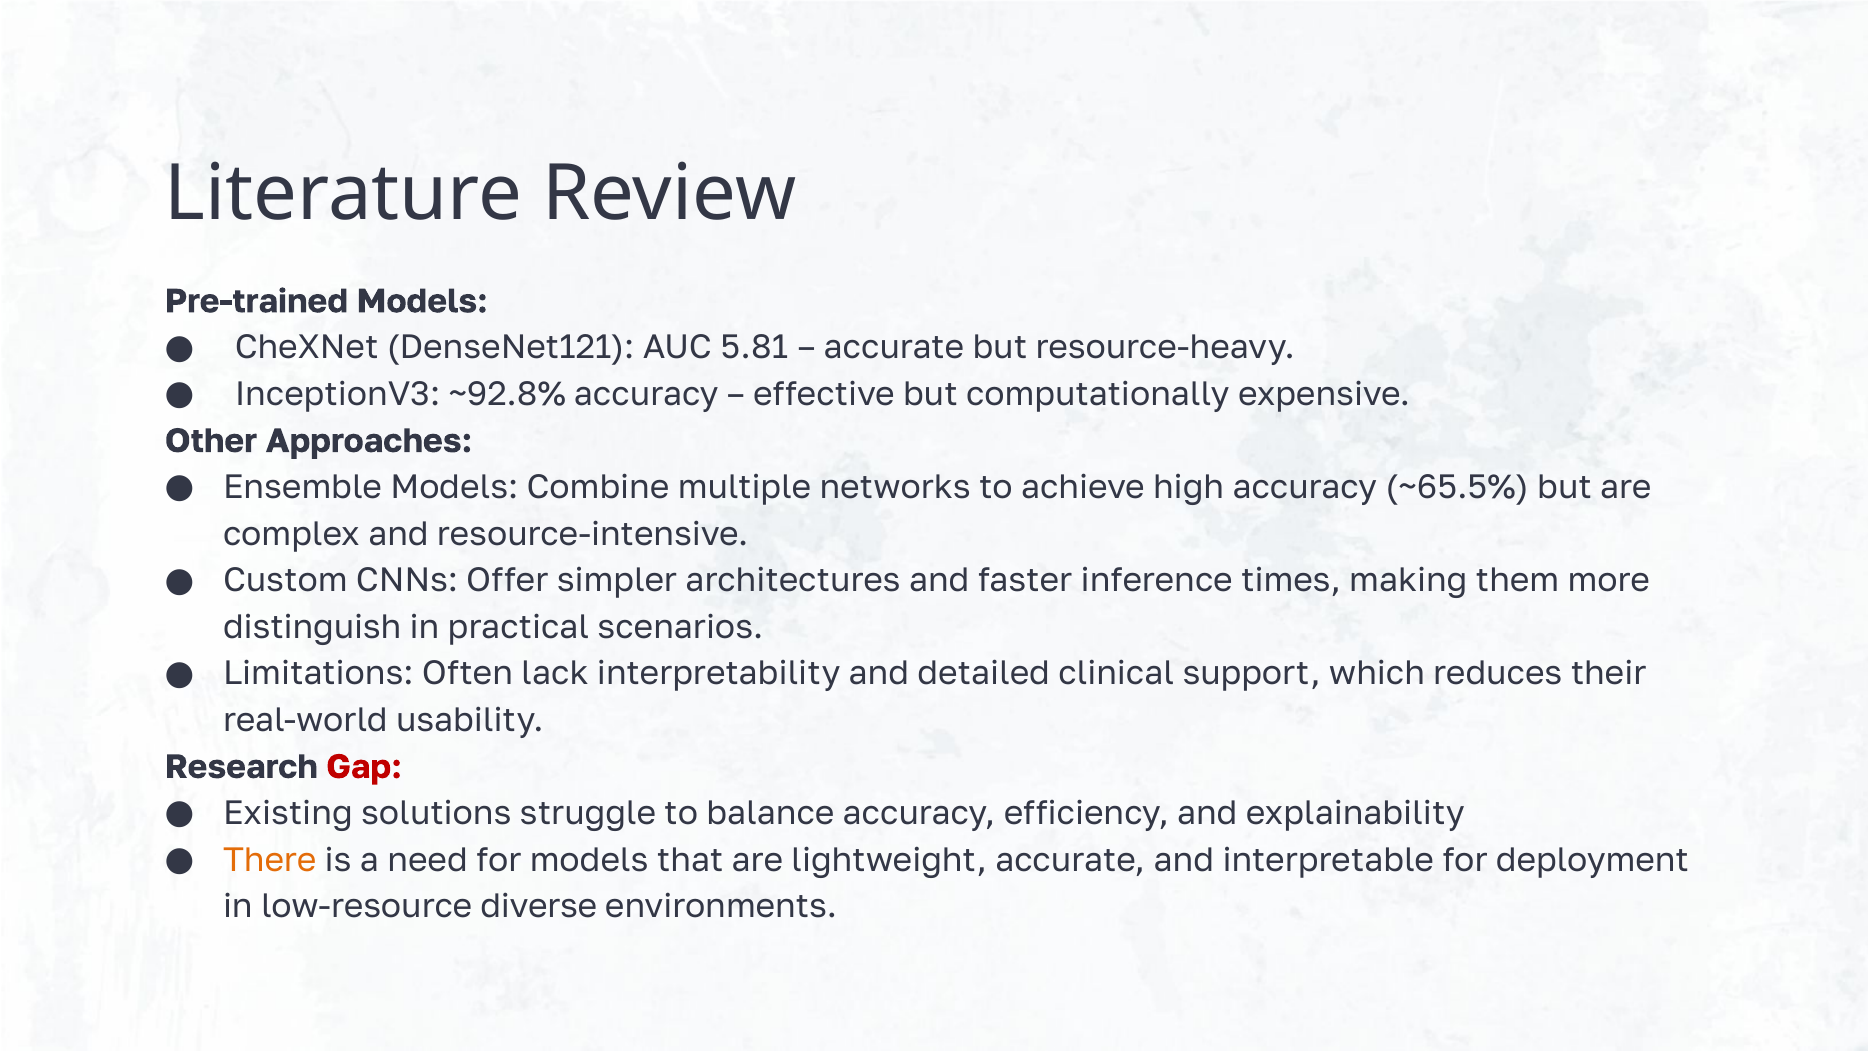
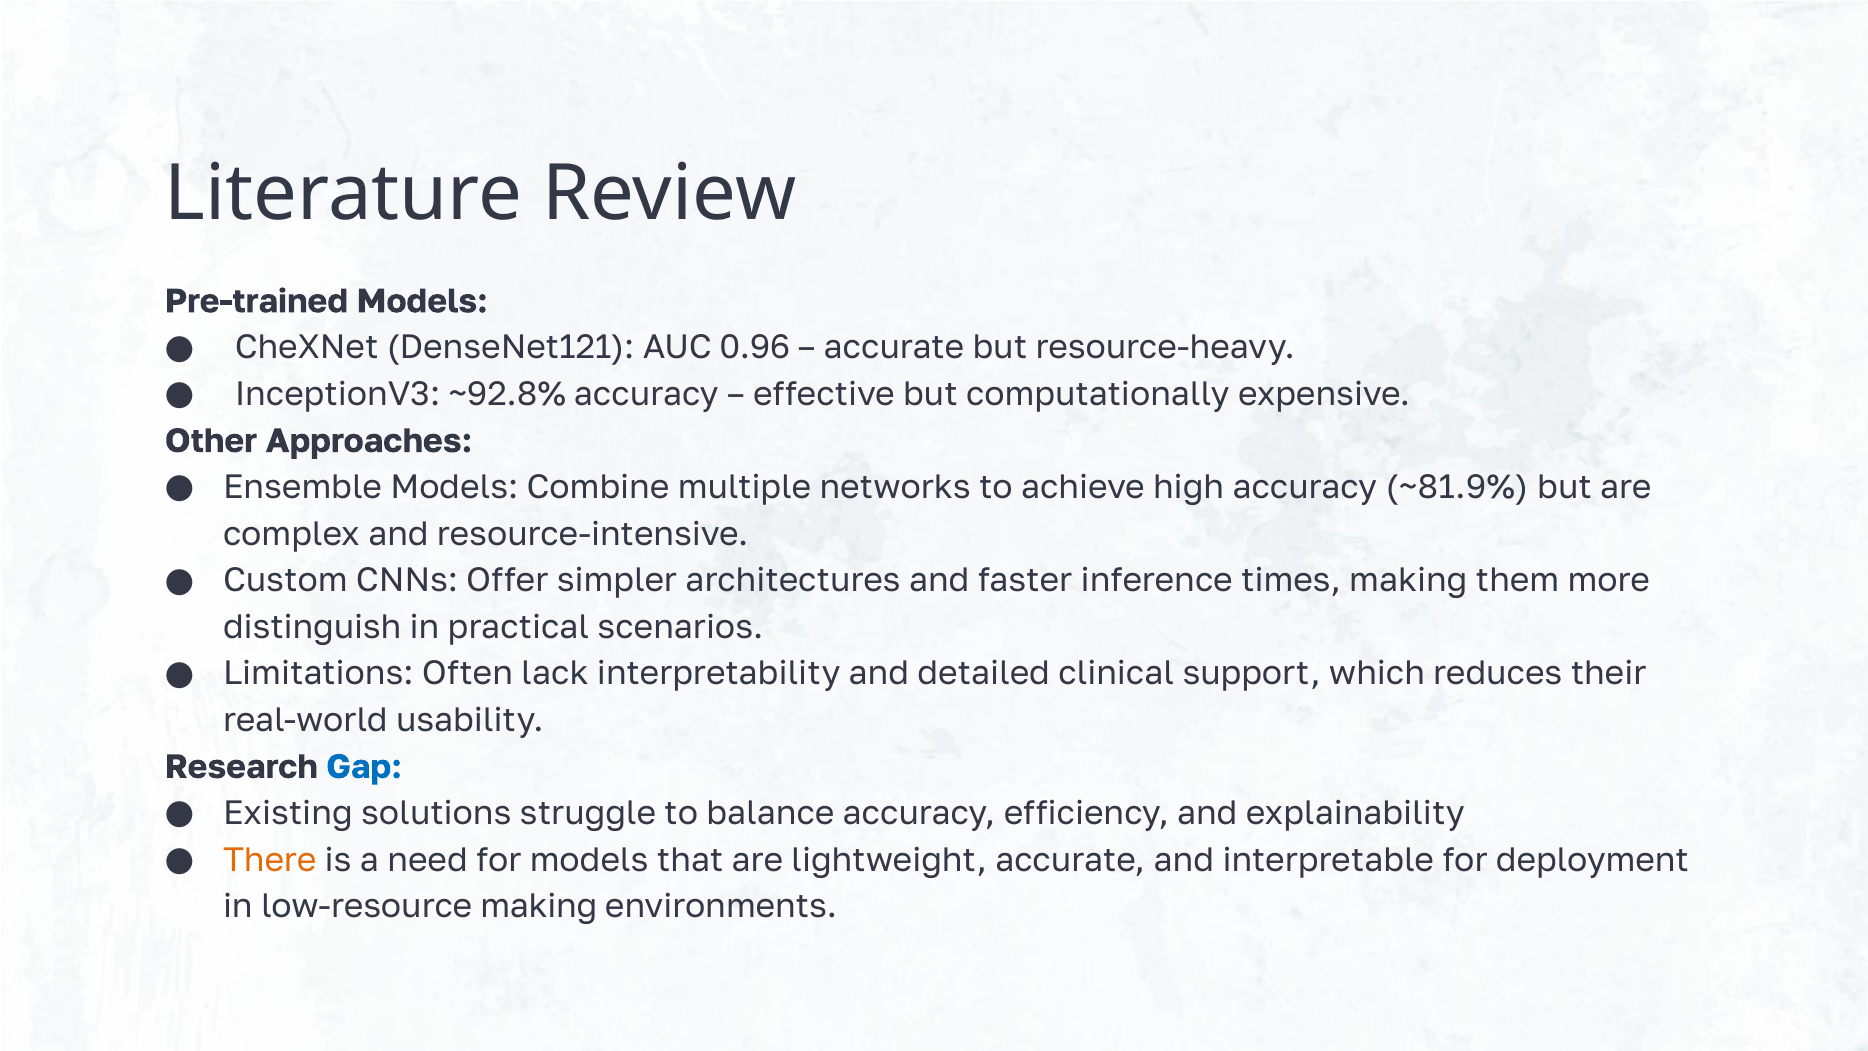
5.81: 5.81 -> 0.96
~65.5%: ~65.5% -> ~81.9%
Gap colour: red -> blue
low-resource diverse: diverse -> making
